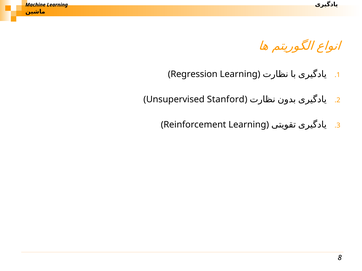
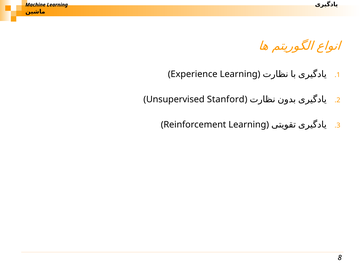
Regression: Regression -> Experience
